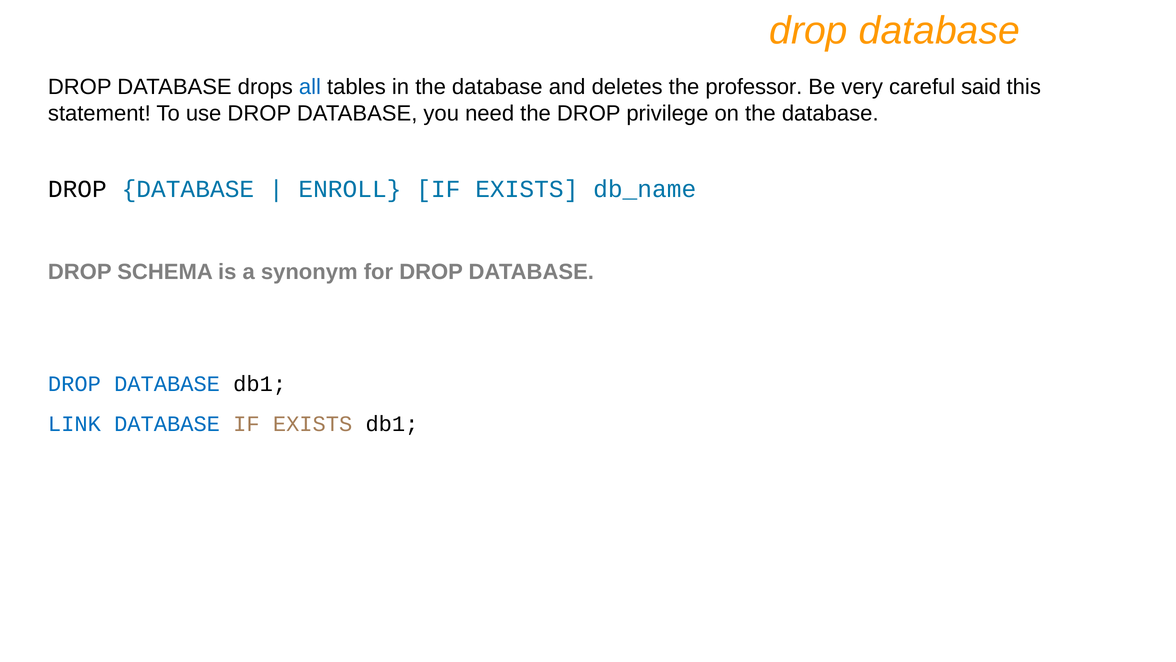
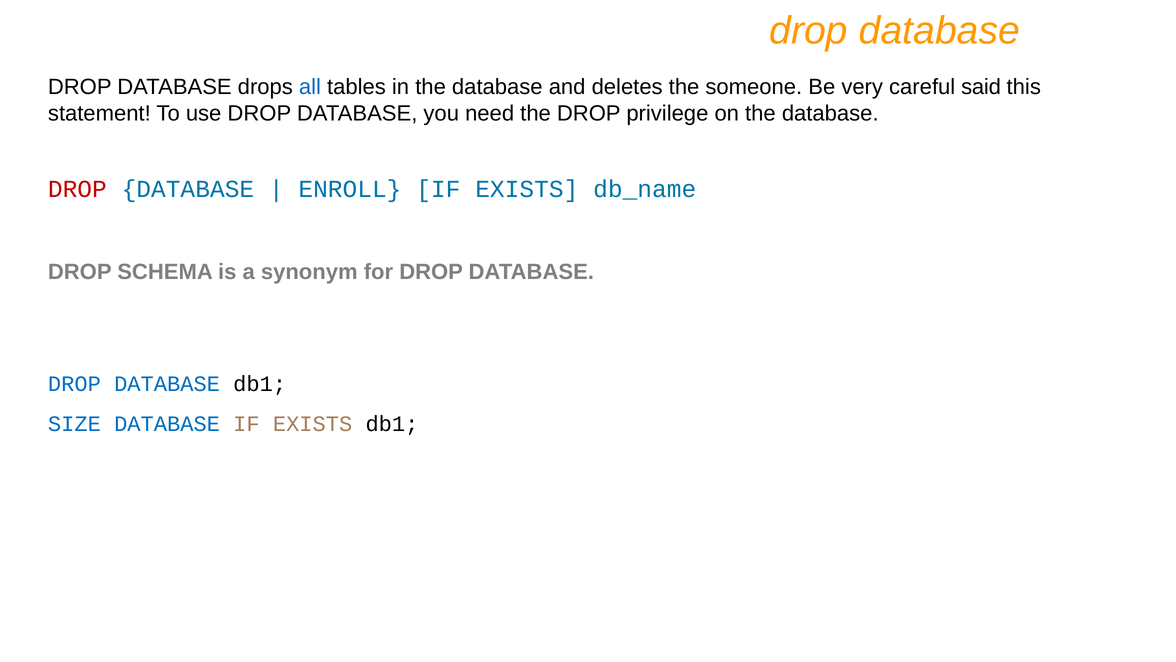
professor: professor -> someone
DROP at (77, 189) colour: black -> red
LINK: LINK -> SIZE
